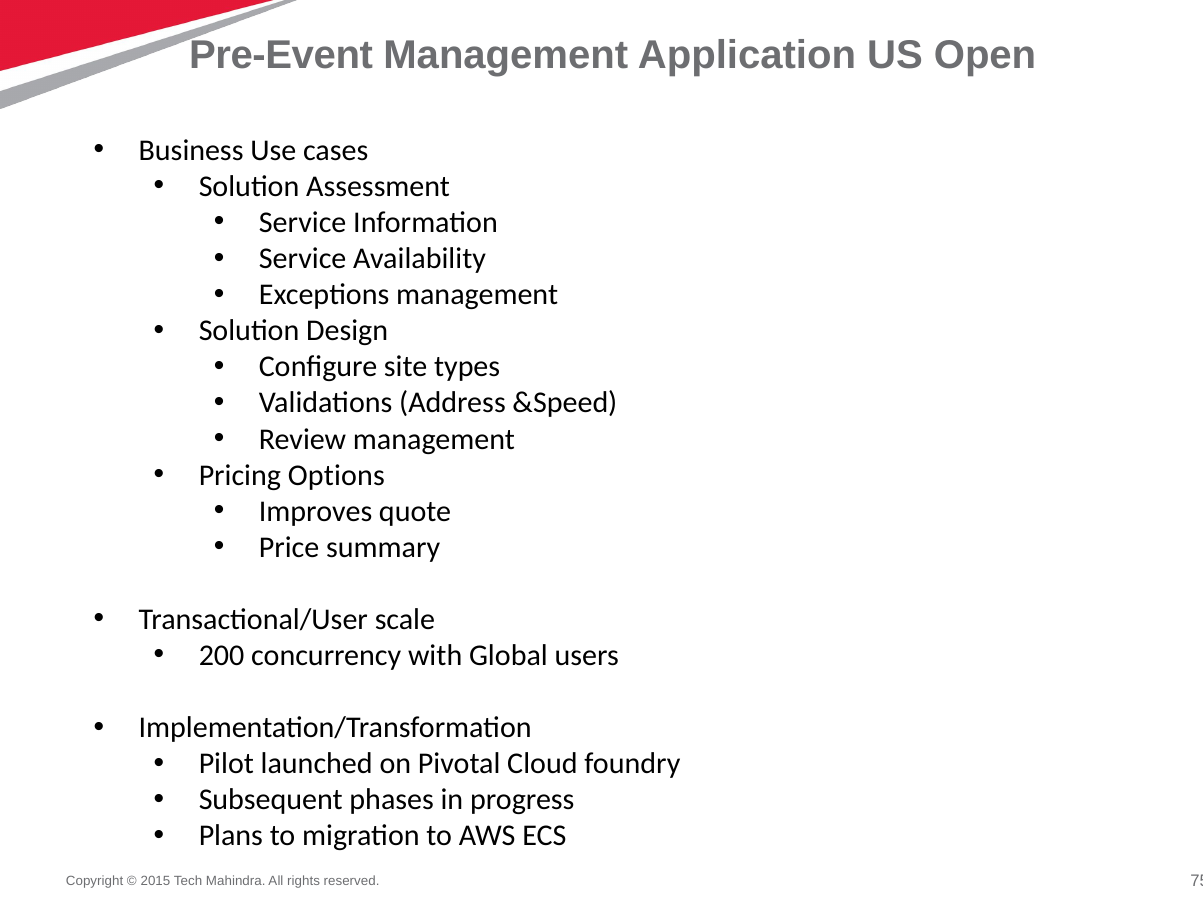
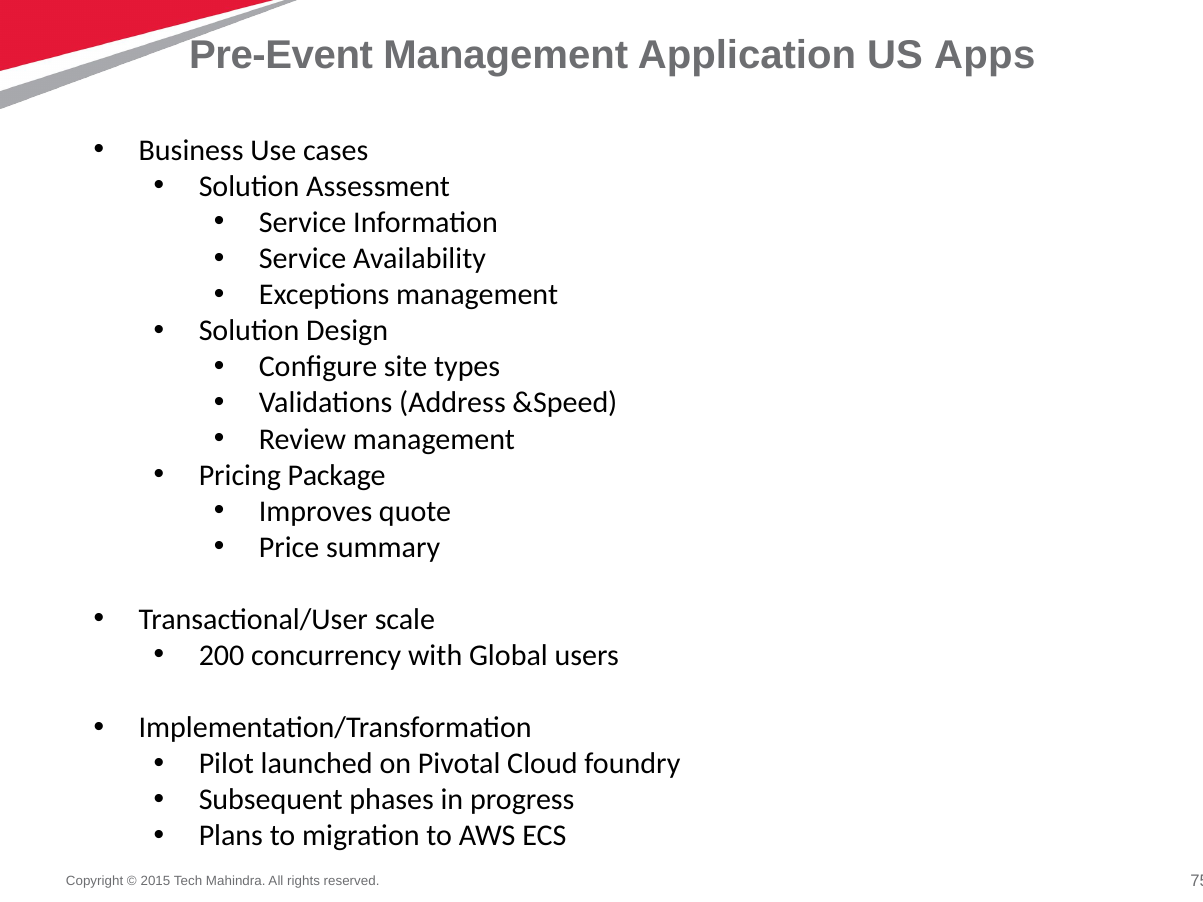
Open: Open -> Apps
Options: Options -> Package
